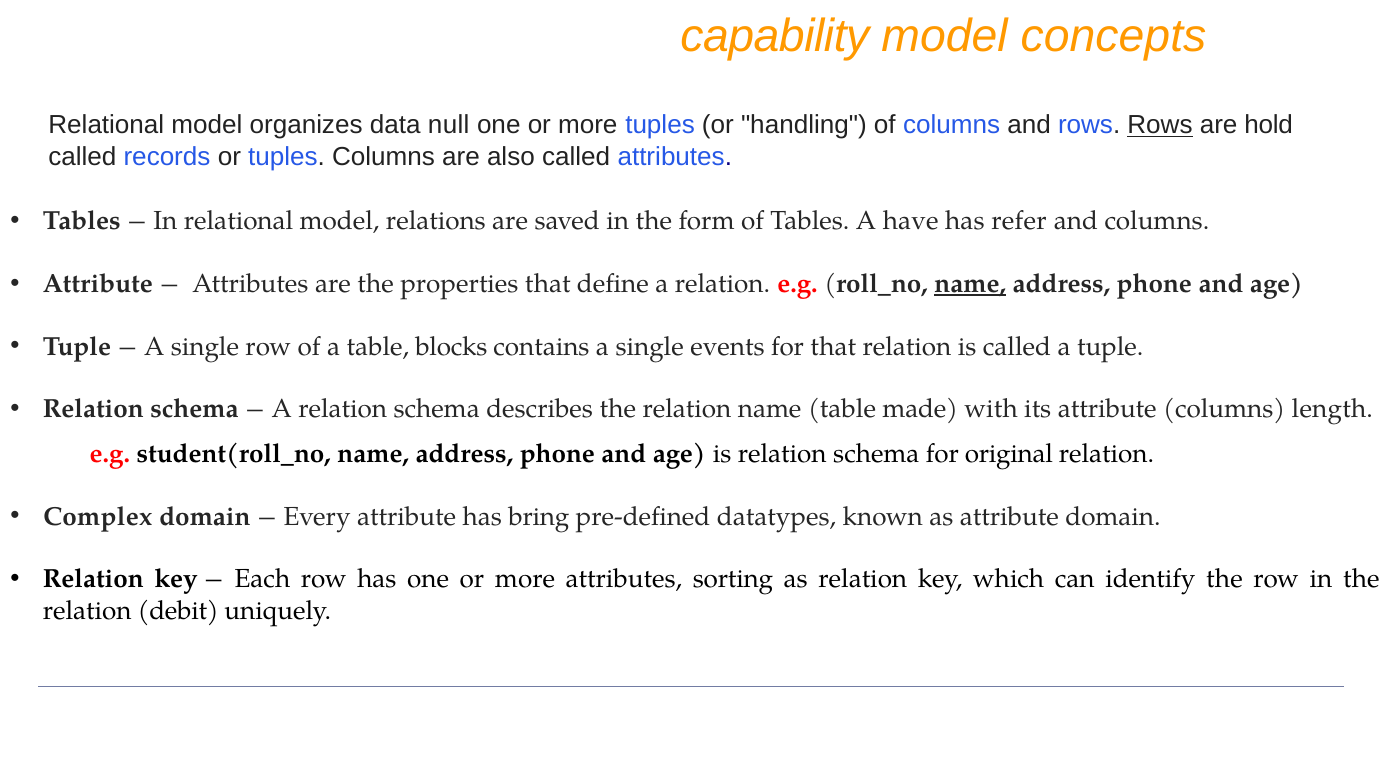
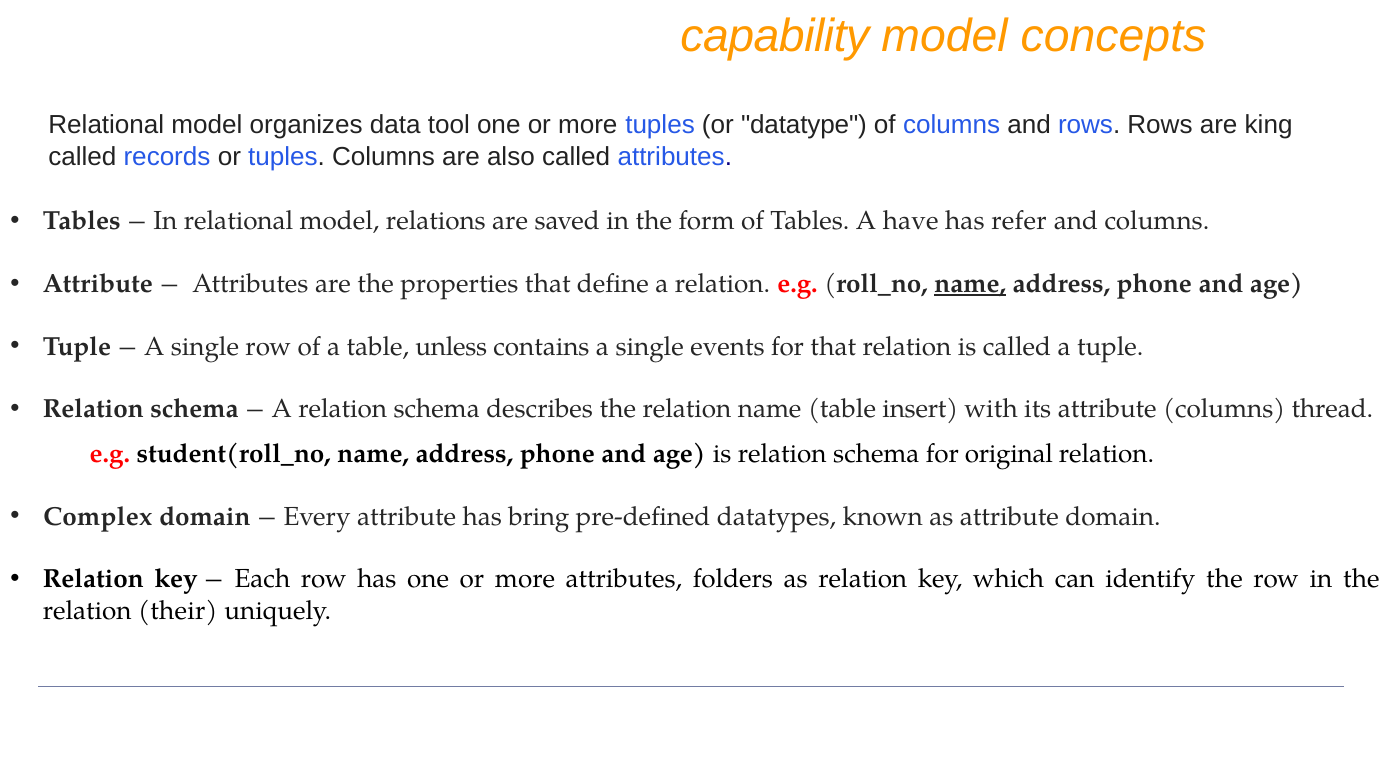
null: null -> tool
handling: handling -> datatype
Rows at (1160, 125) underline: present -> none
hold: hold -> king
blocks: blocks -> unless
made: made -> insert
length: length -> thread
sorting: sorting -> folders
debit: debit -> their
